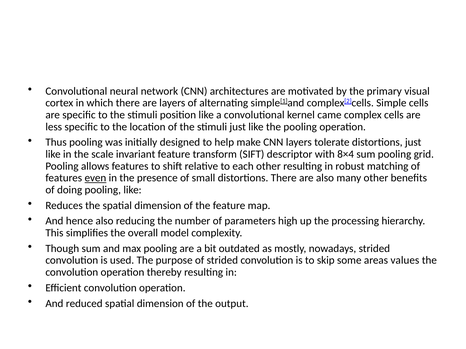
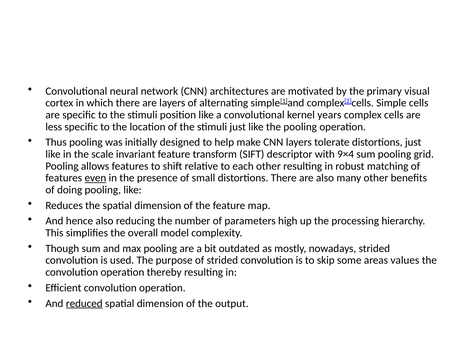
came: came -> years
8×4: 8×4 -> 9×4
reduced underline: none -> present
